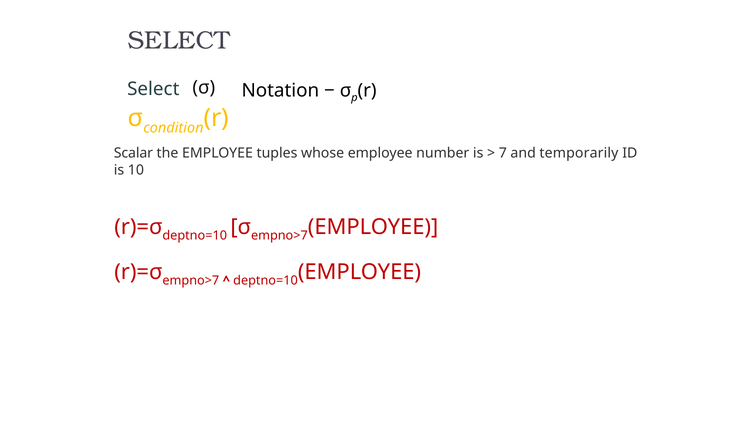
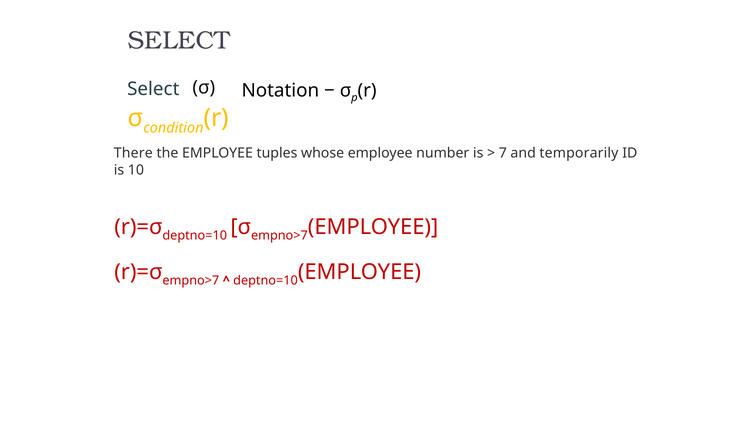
Scalar: Scalar -> There
